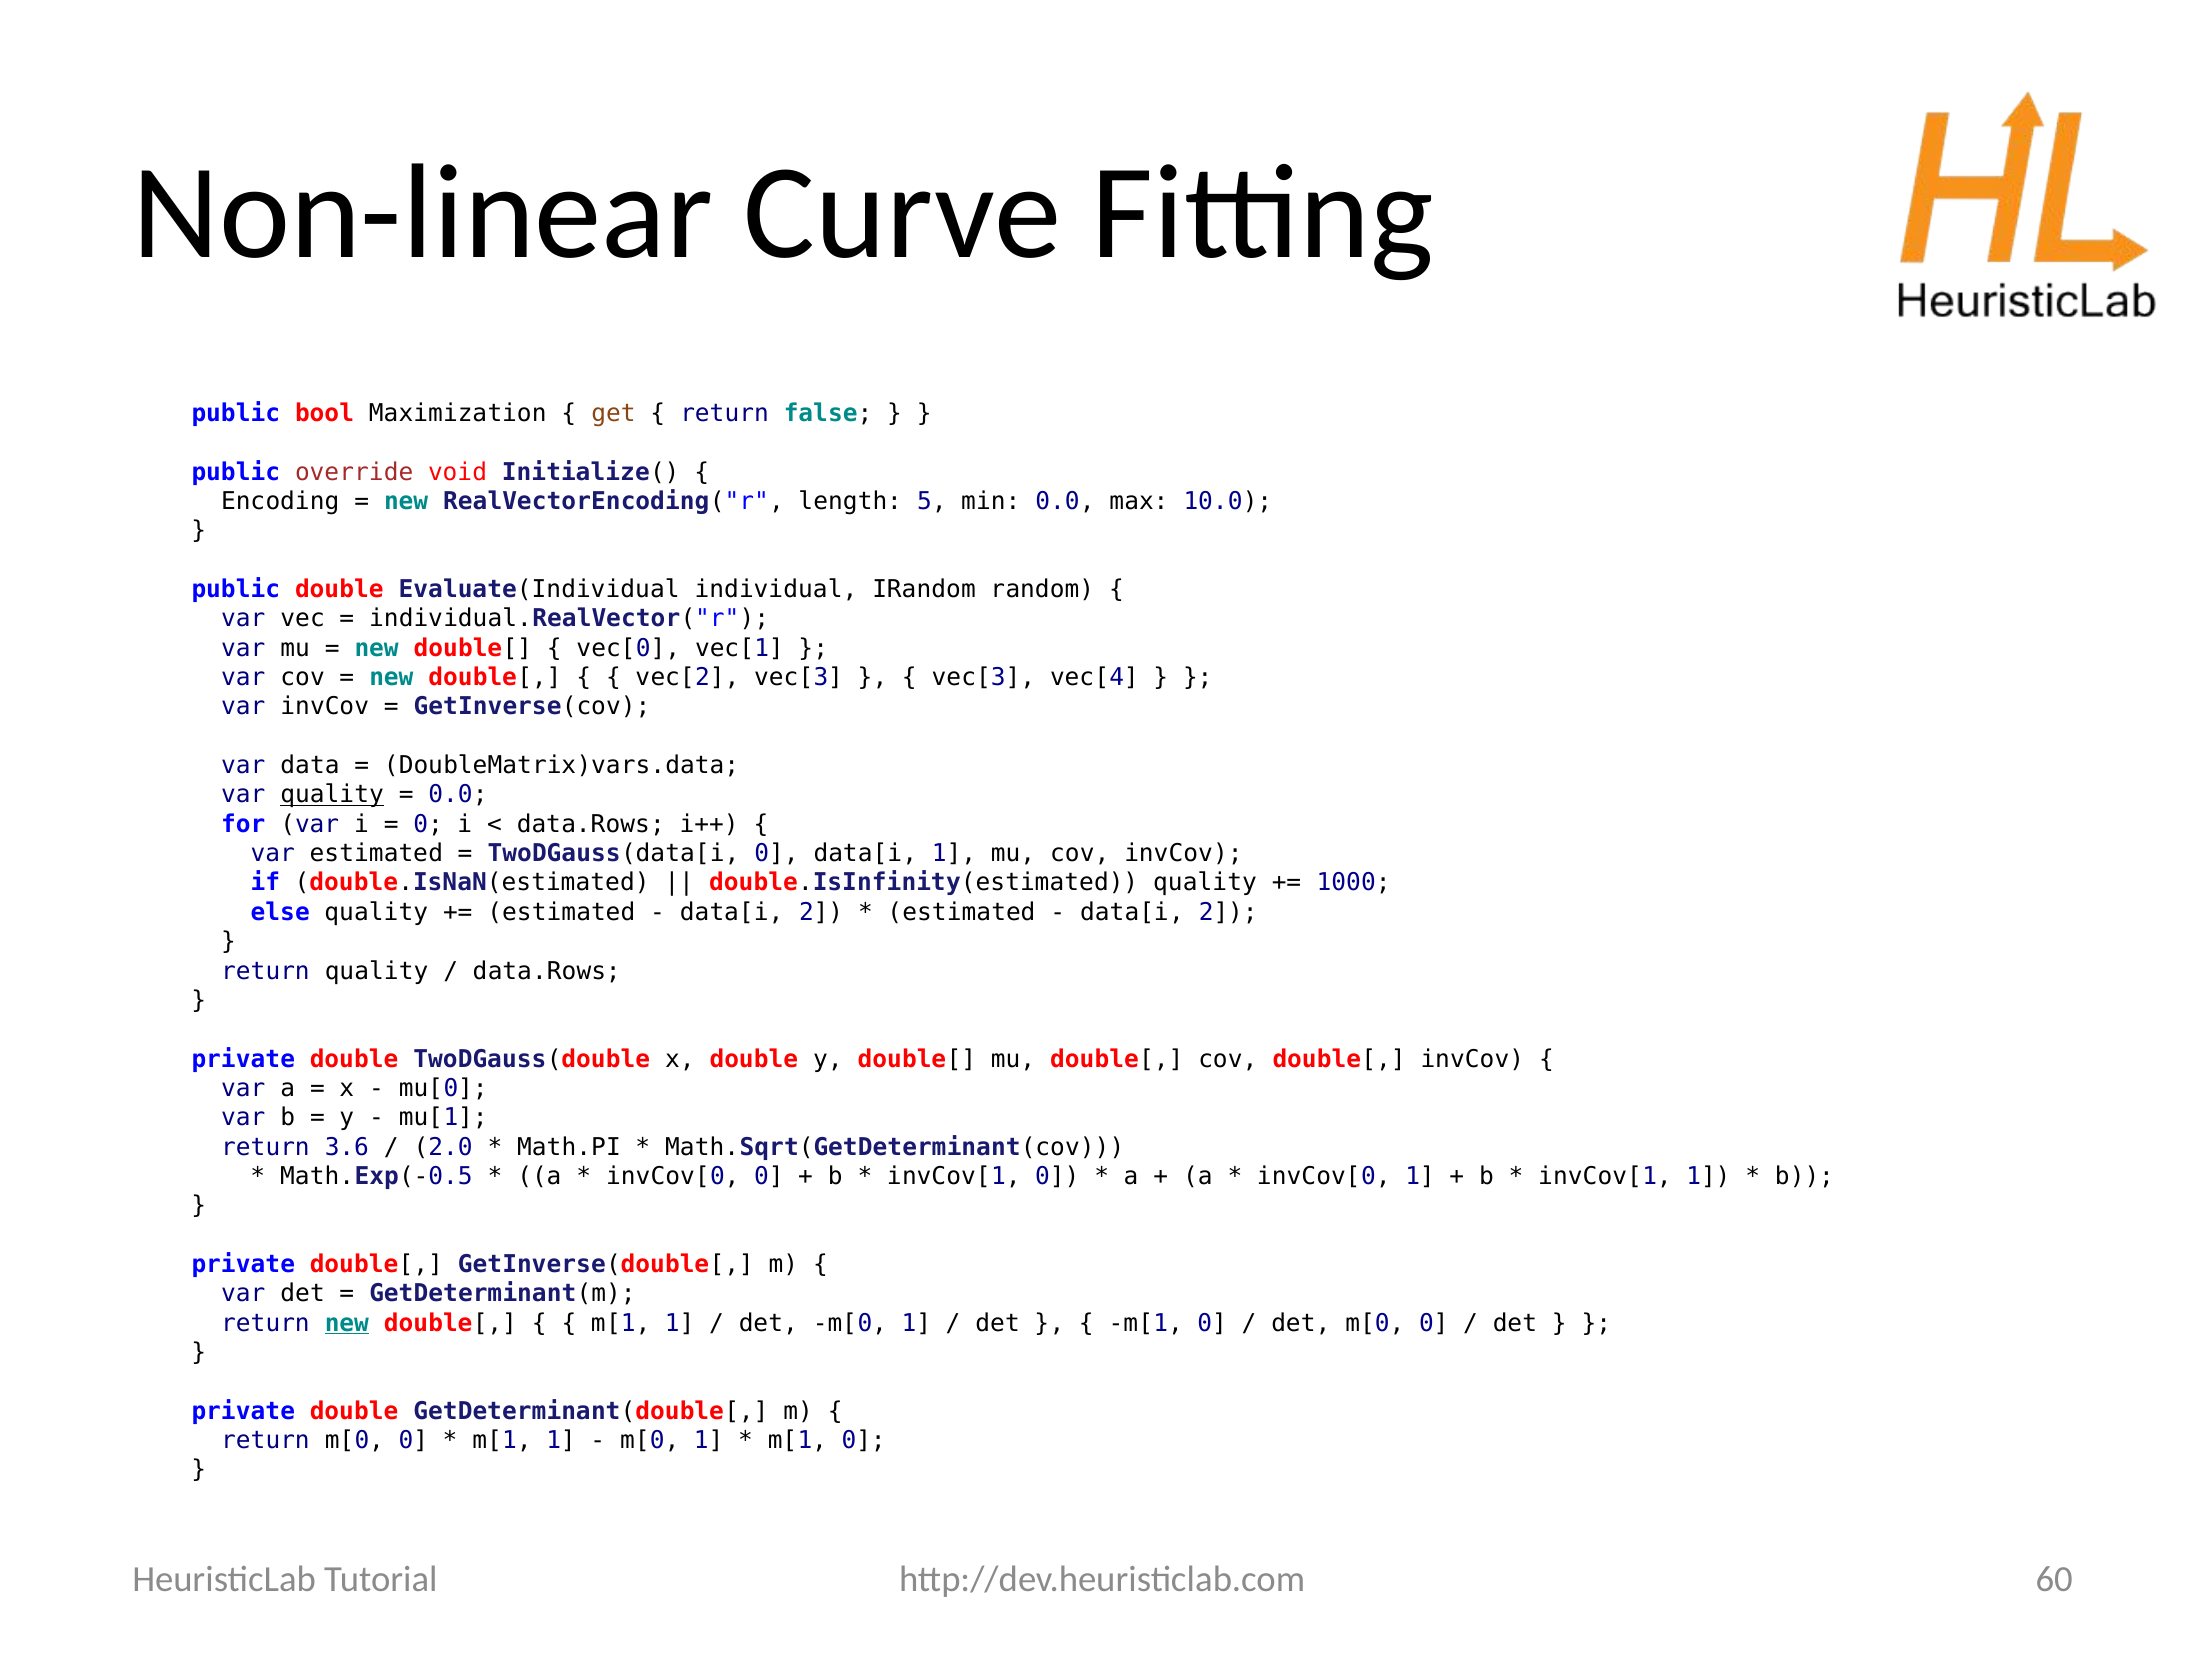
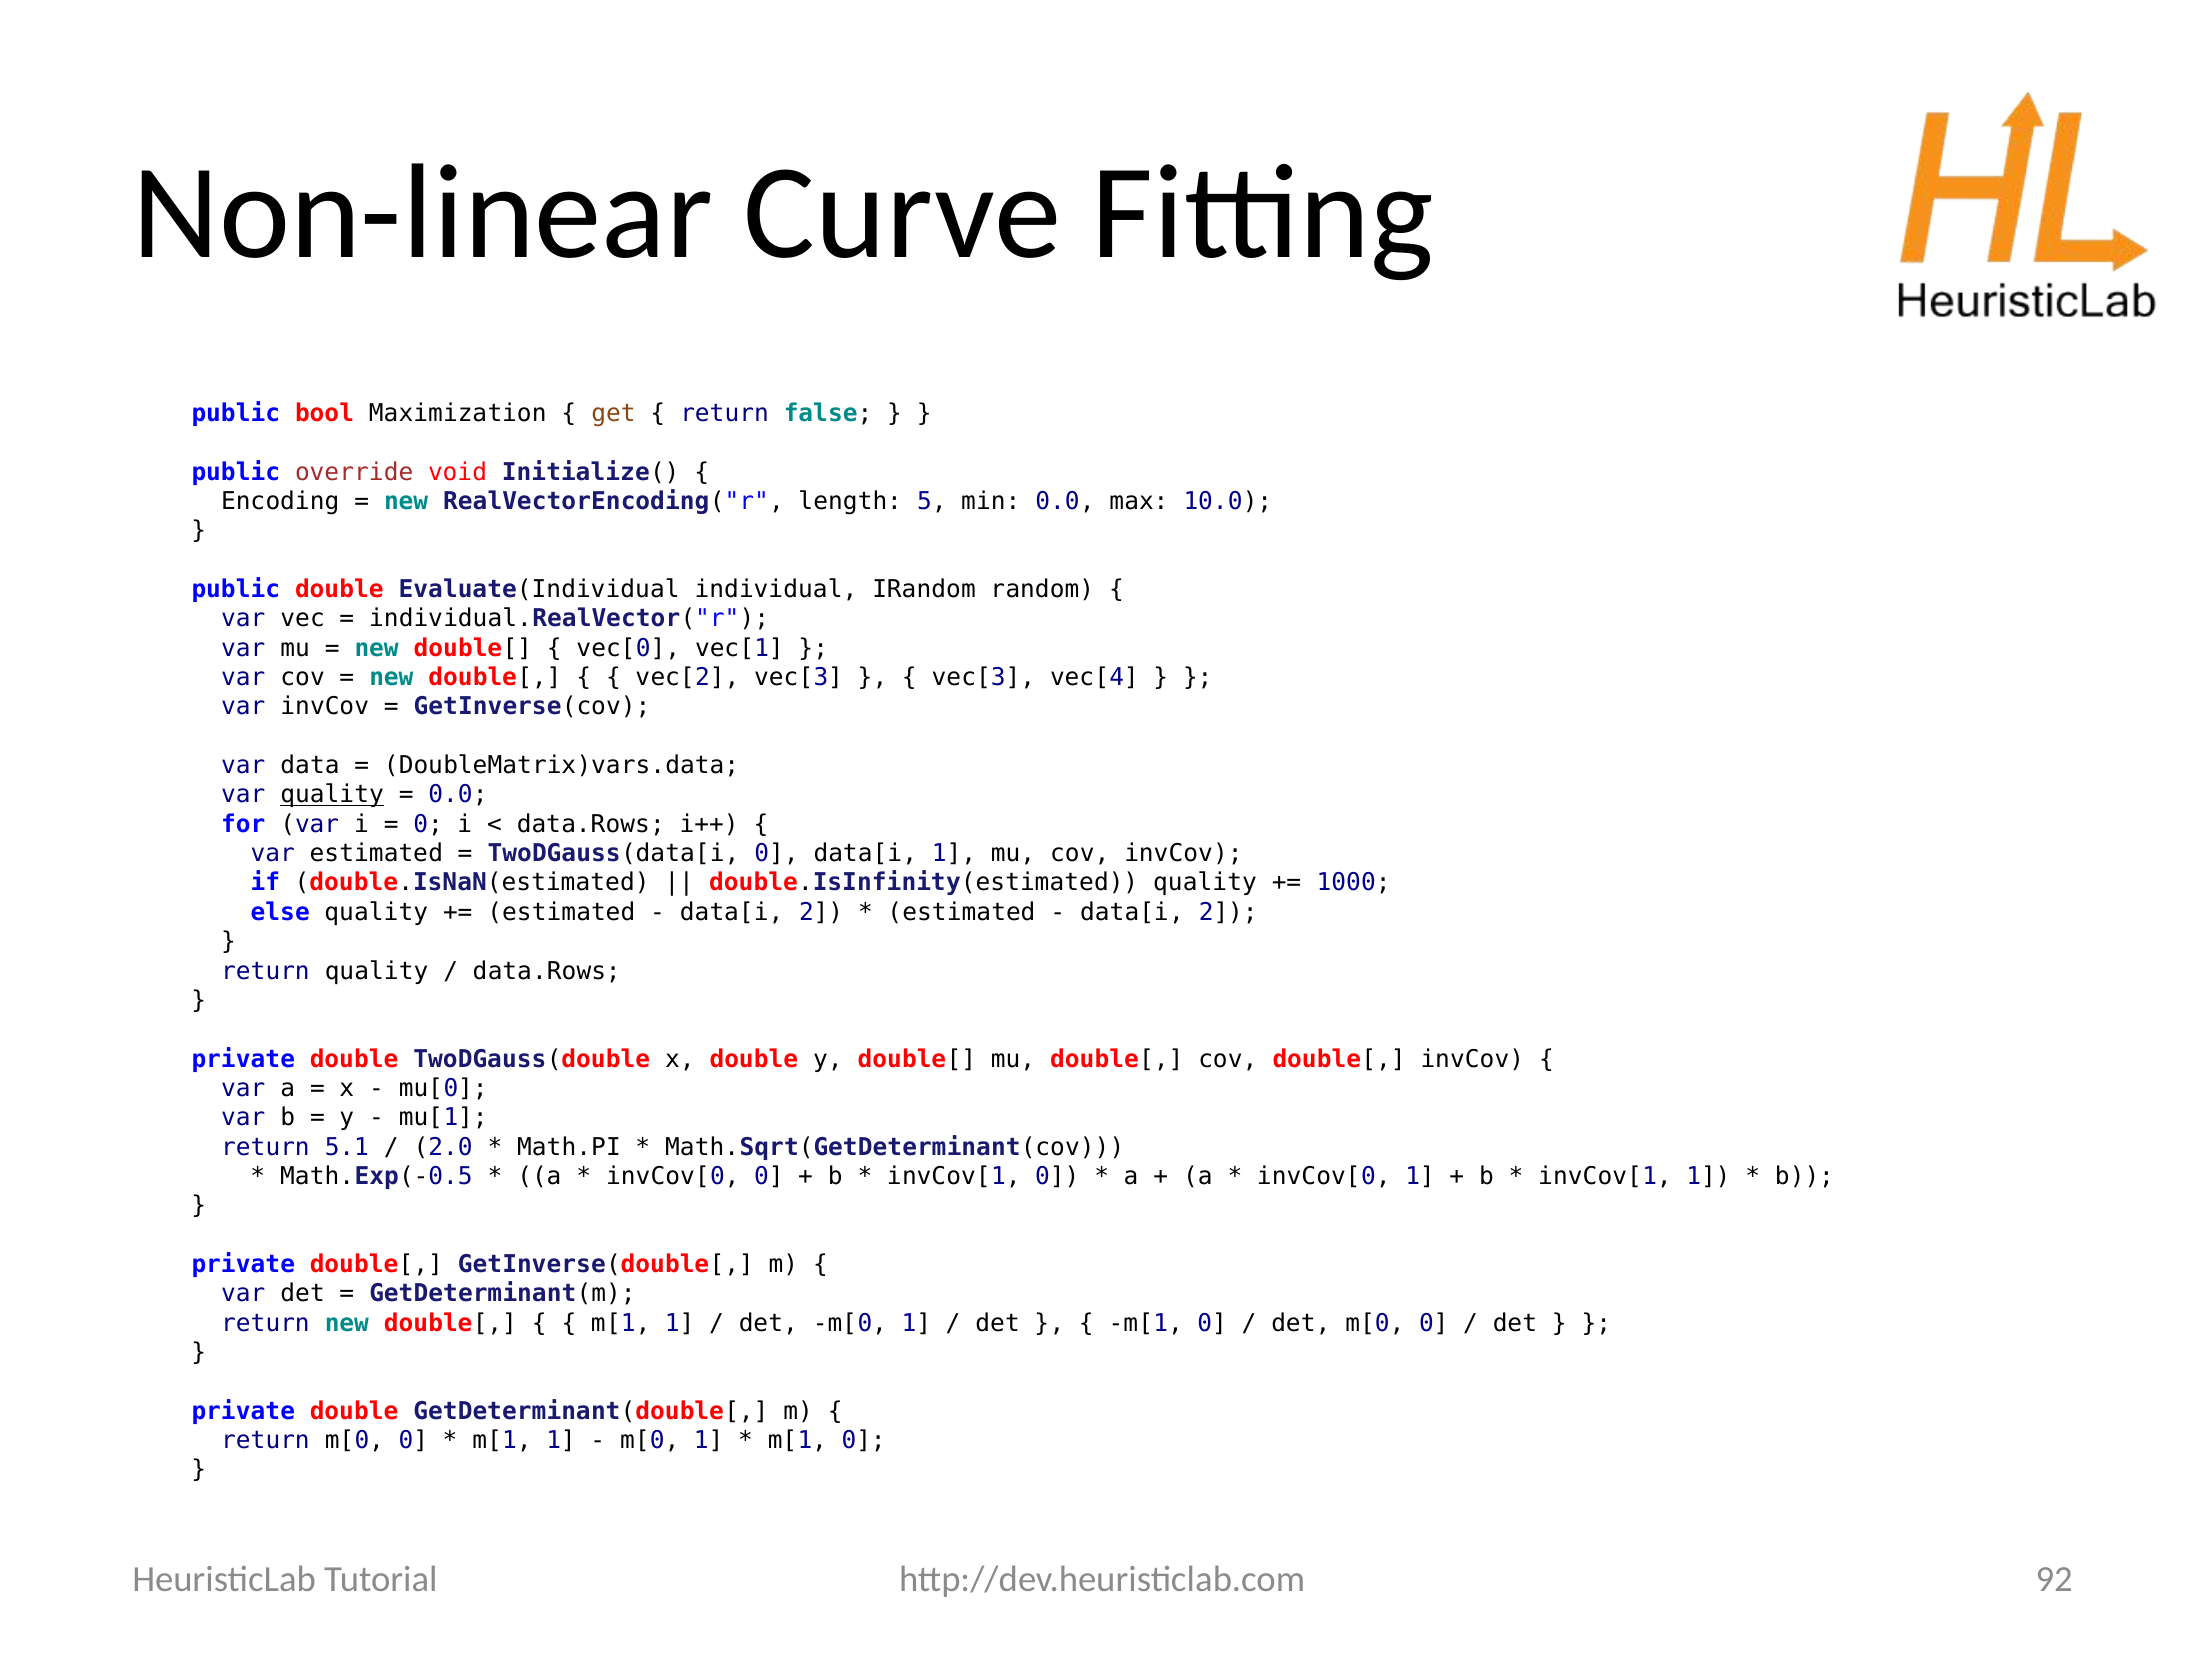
3.6: 3.6 -> 5.1
new at (347, 1323) underline: present -> none
60: 60 -> 92
